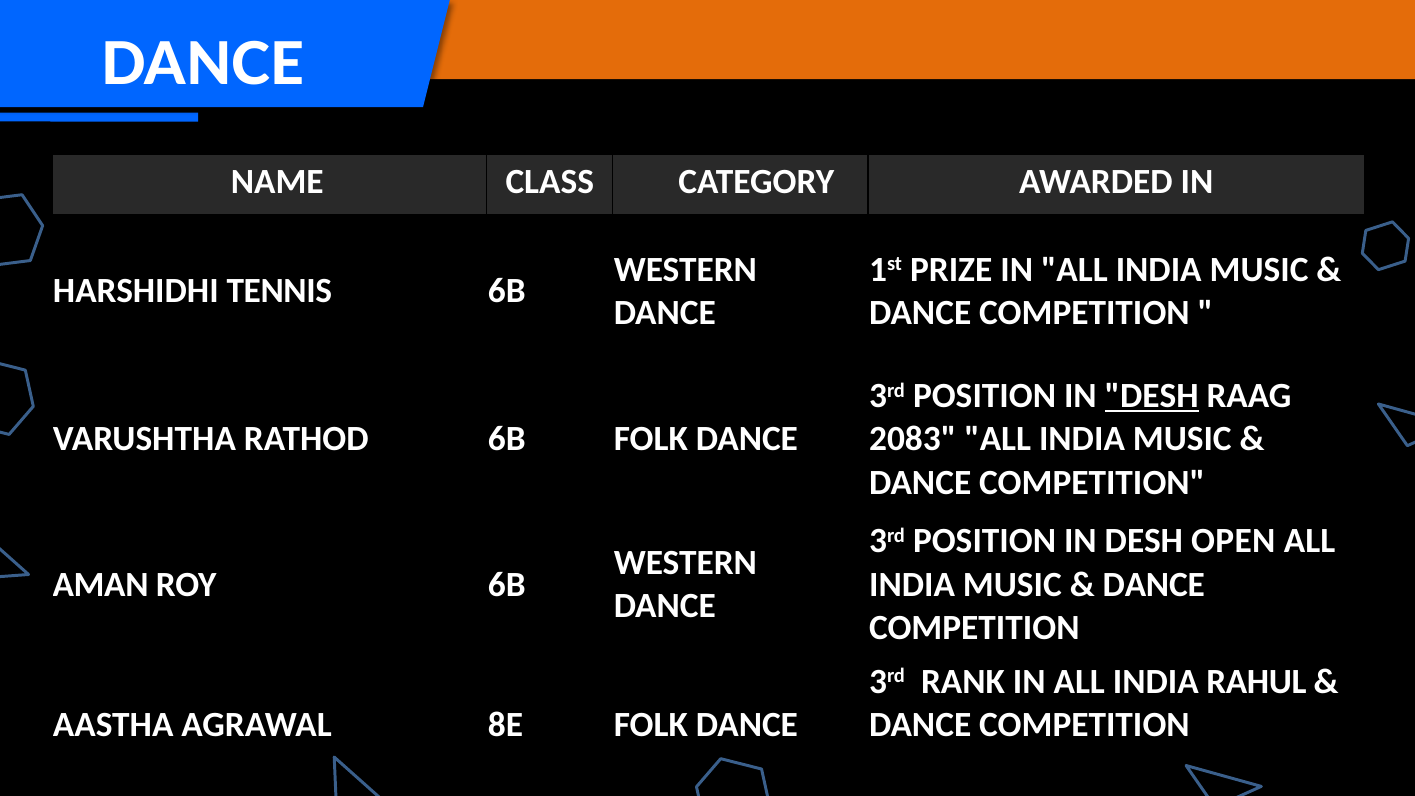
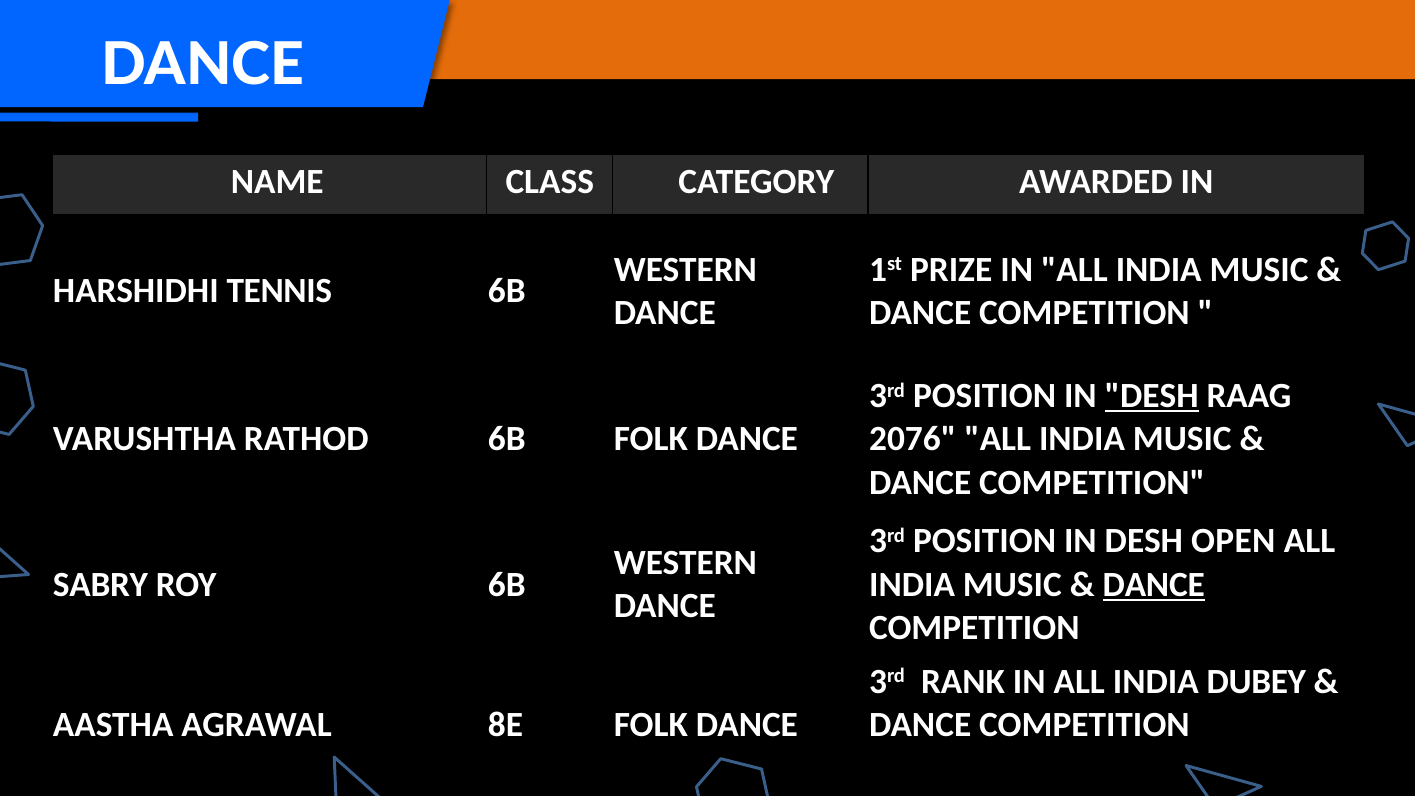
2083: 2083 -> 2076
AMAN: AMAN -> SABRY
DANCE at (1154, 584) underline: none -> present
RAHUL: RAHUL -> DUBEY
